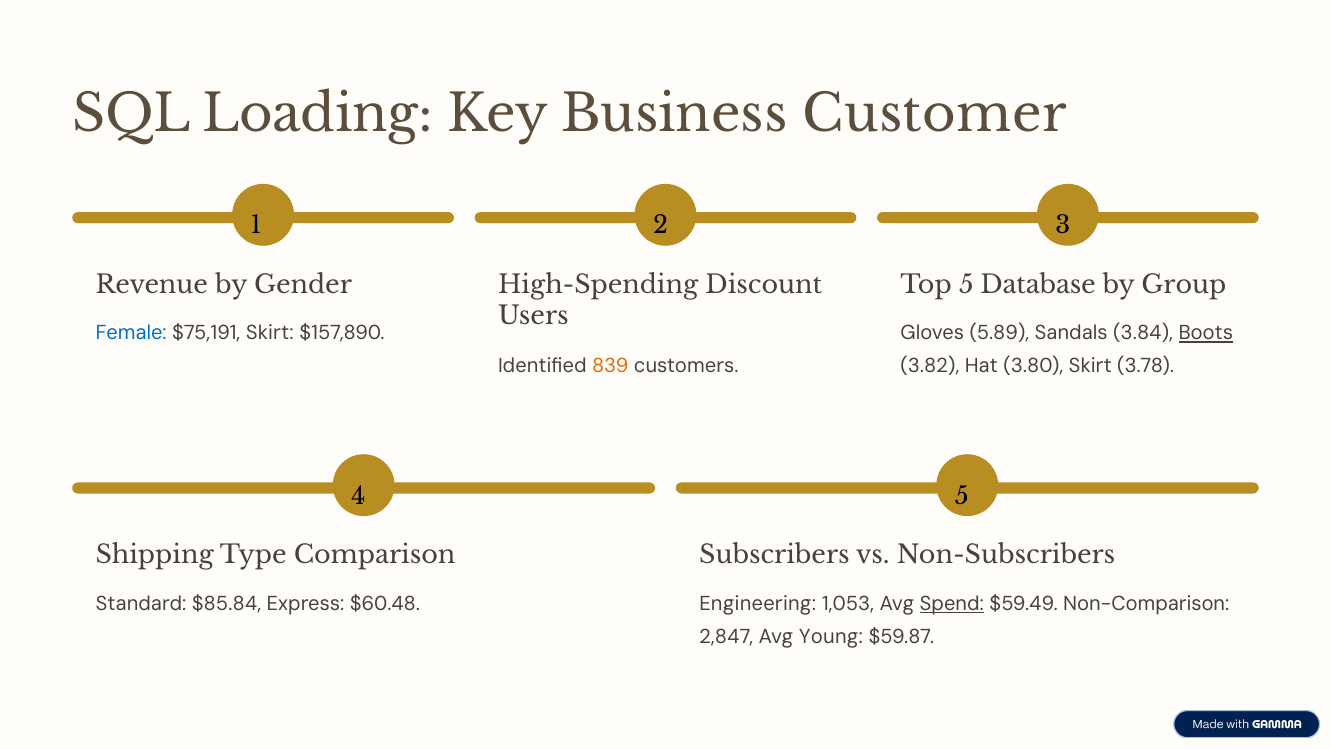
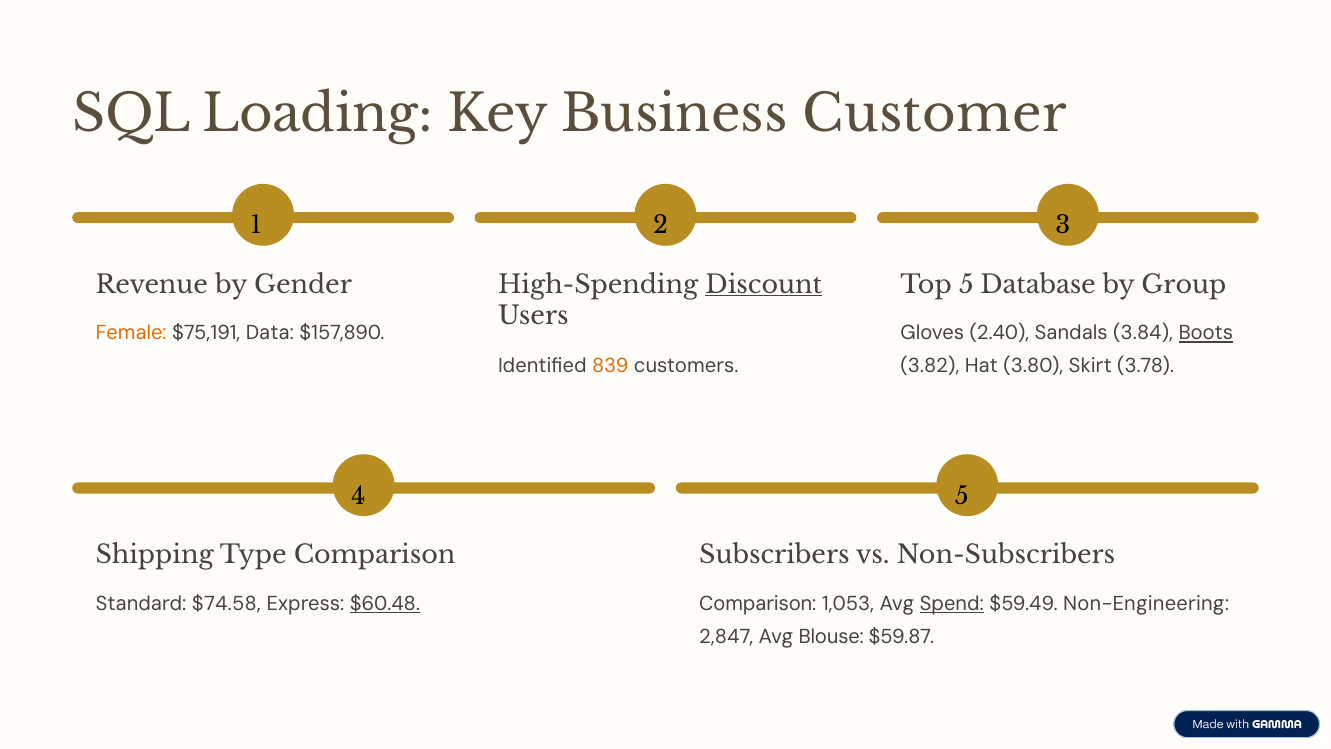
Discount underline: none -> present
Female colour: blue -> orange
$75,191 Skirt: Skirt -> Data
5.89: 5.89 -> 2.40
$85.84: $85.84 -> $74.58
$60.48 underline: none -> present
Engineering at (758, 603): Engineering -> Comparison
Non-Comparison: Non-Comparison -> Non-Engineering
Young: Young -> Blouse
